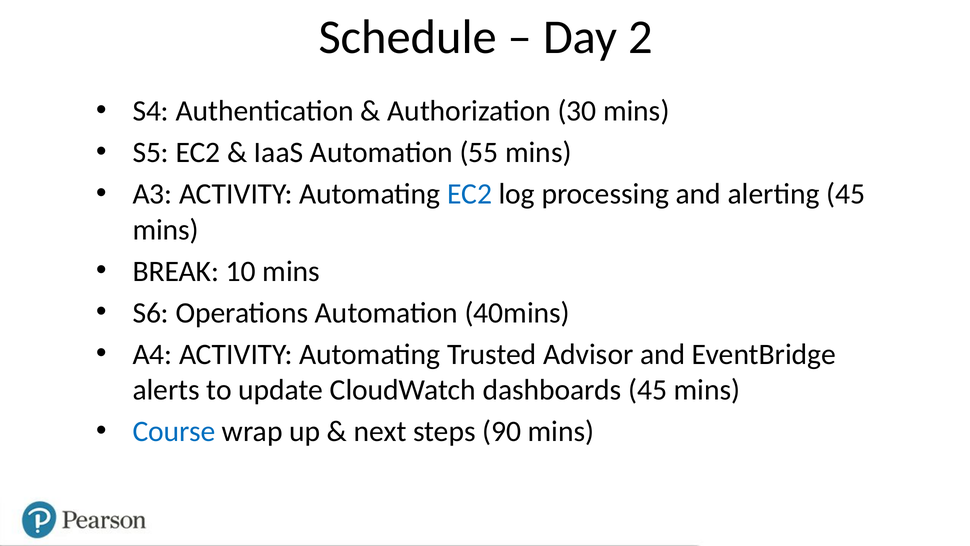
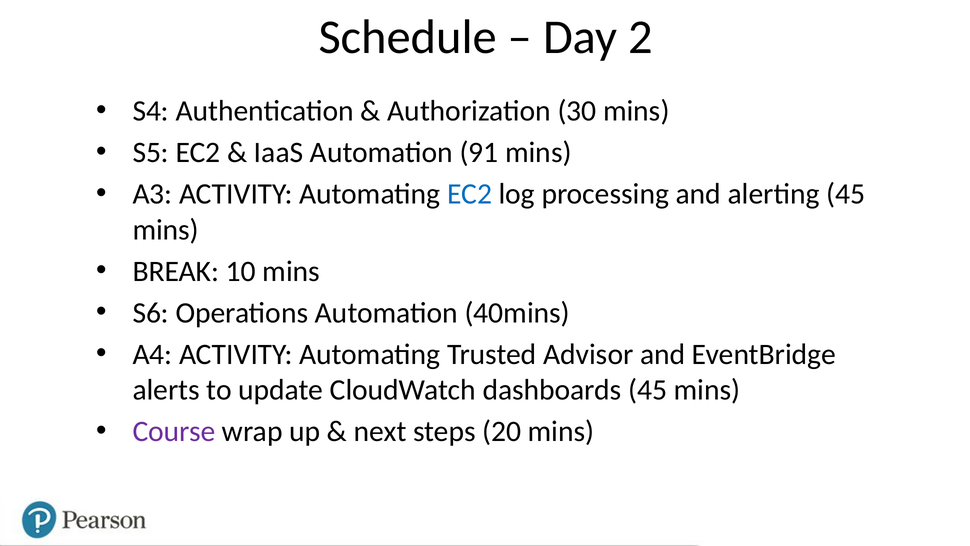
55: 55 -> 91
Course colour: blue -> purple
90: 90 -> 20
